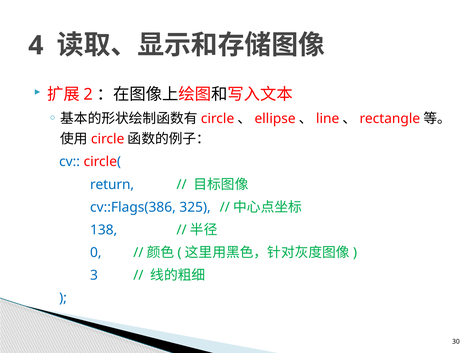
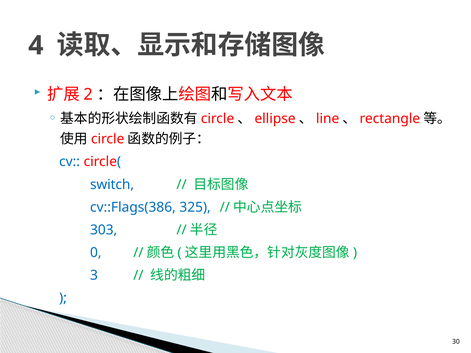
return: return -> switch
138: 138 -> 303
